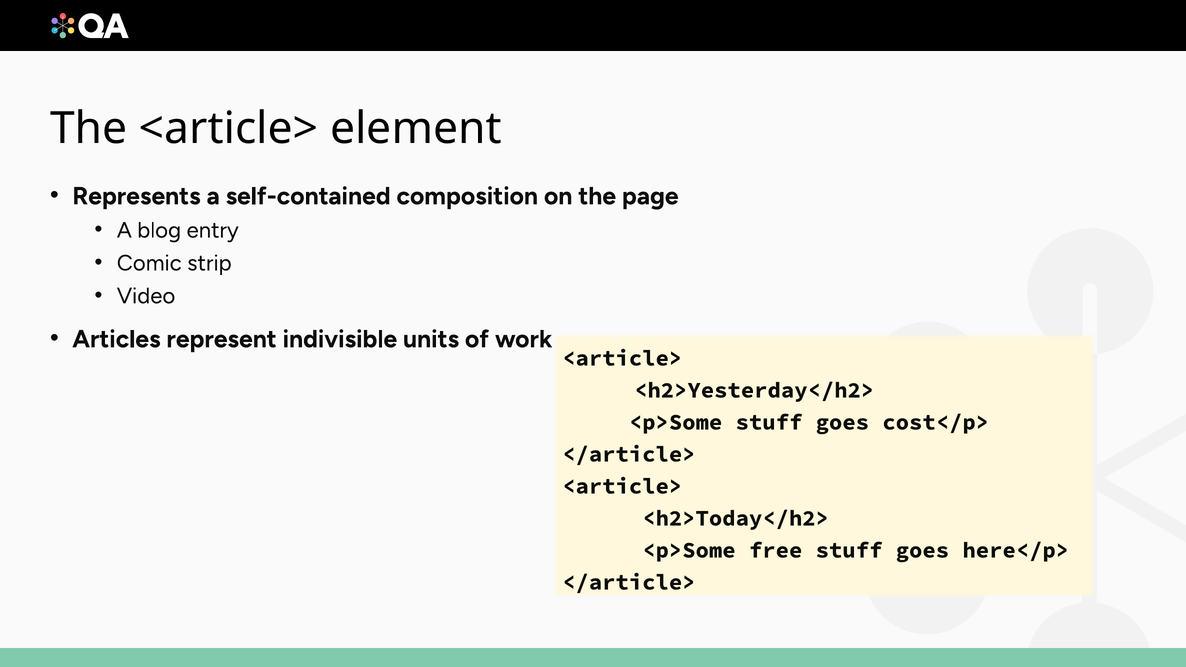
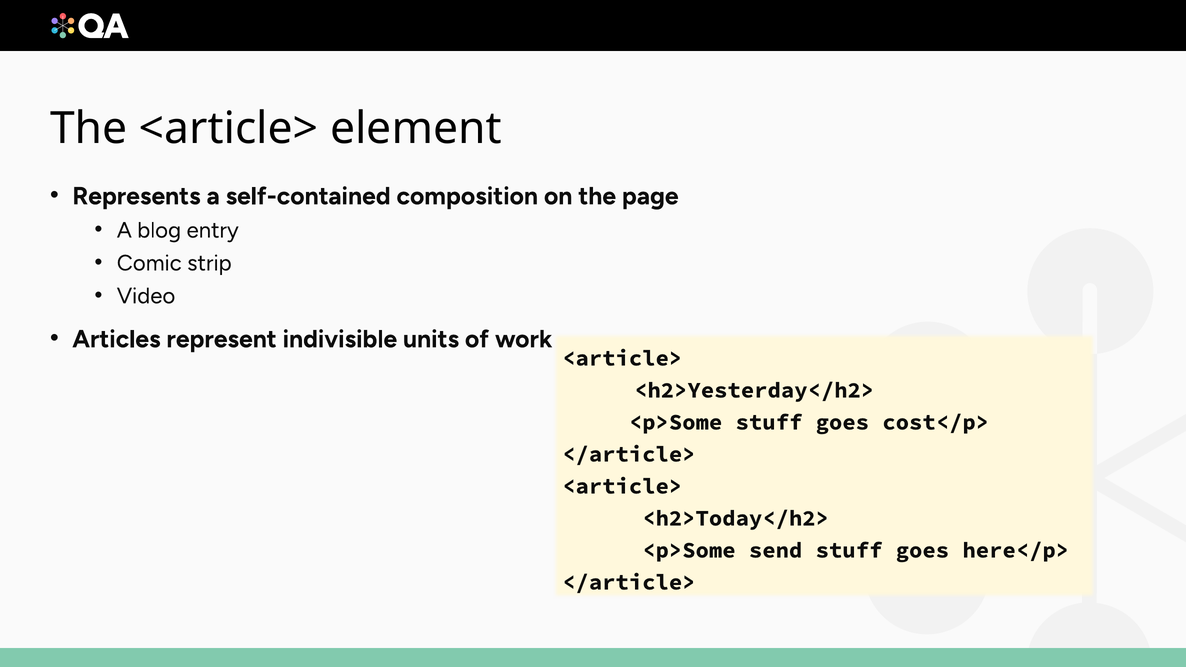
free: free -> send
